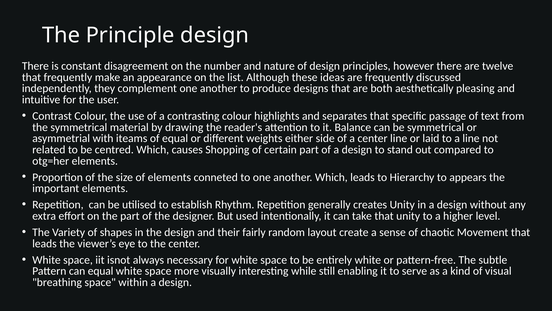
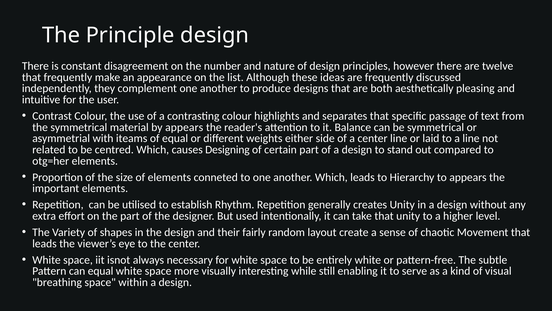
by drawing: drawing -> appears
Shopping: Shopping -> Designing
